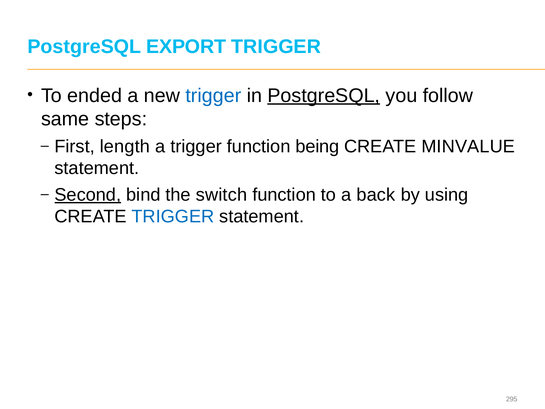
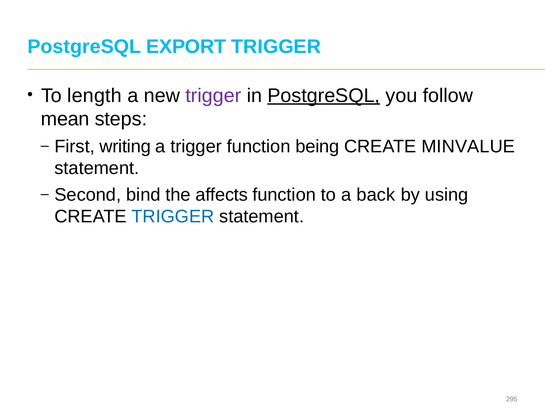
ended: ended -> length
trigger at (213, 95) colour: blue -> purple
same: same -> mean
length: length -> writing
Second underline: present -> none
switch: switch -> affects
